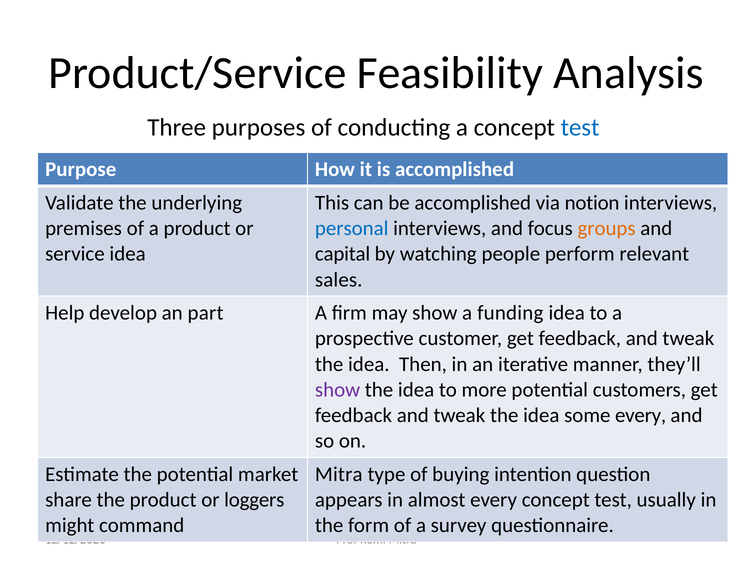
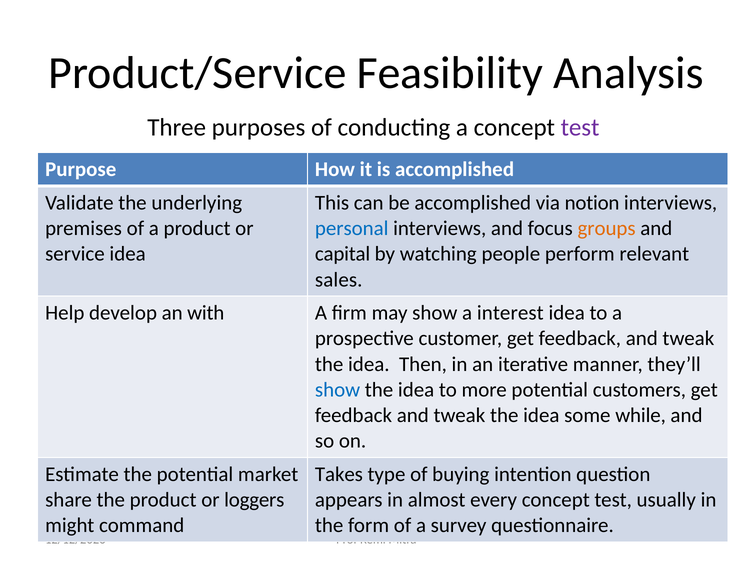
test at (580, 127) colour: blue -> purple
part: part -> with
funding: funding -> interest
show at (338, 390) colour: purple -> blue
some every: every -> while
Mitra at (339, 474): Mitra -> Takes
